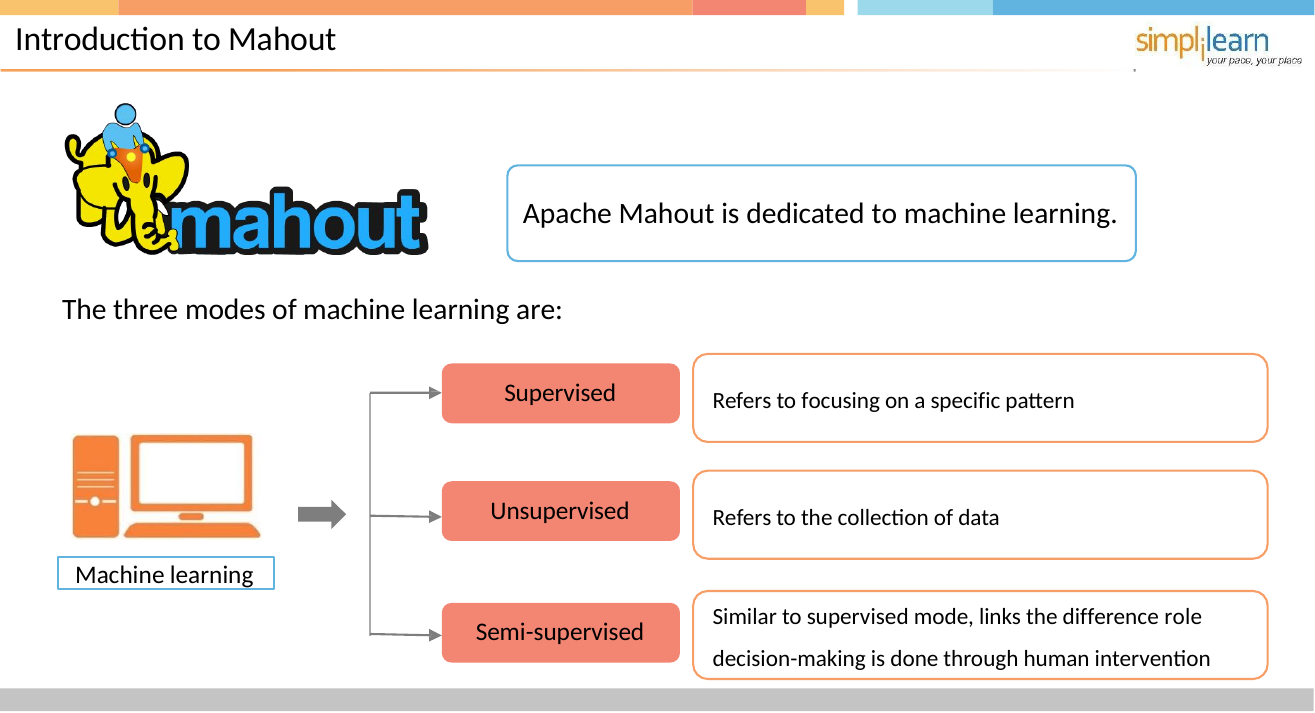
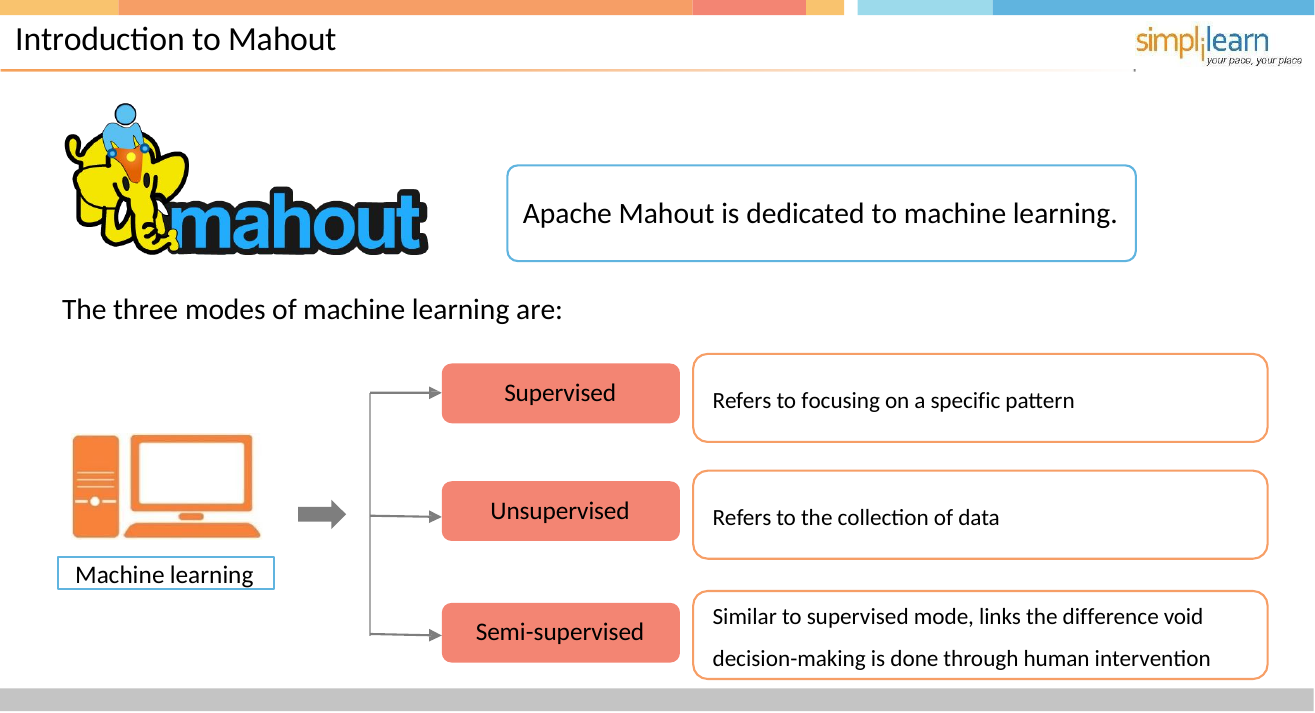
role: role -> void
